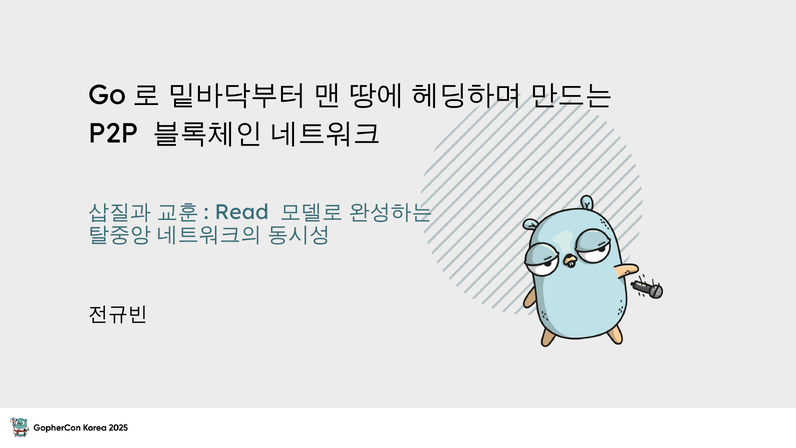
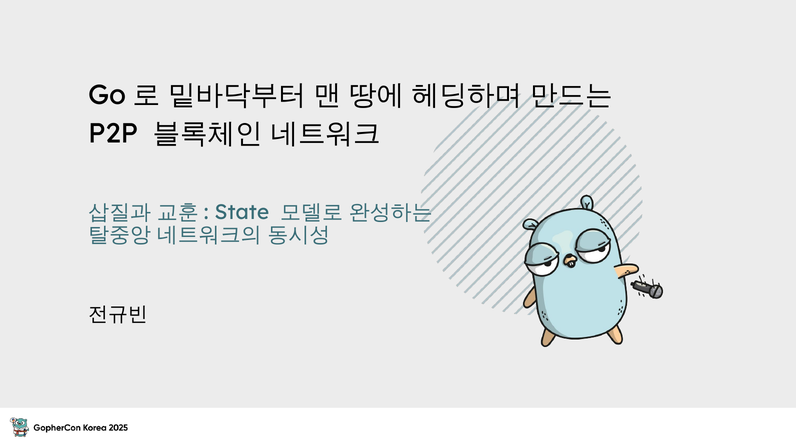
Read: Read -> State
